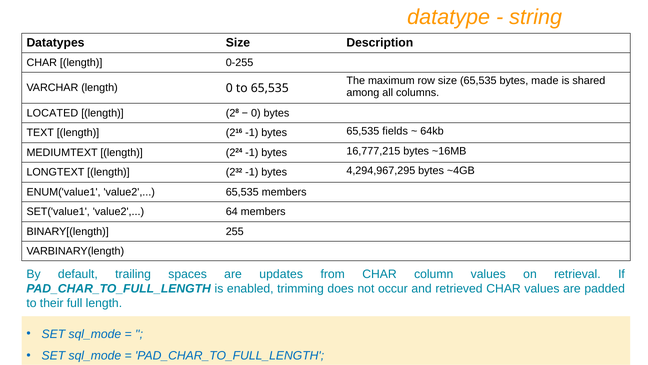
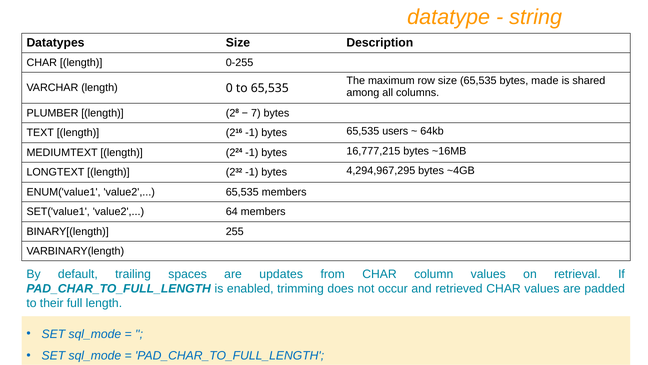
LOCATED: LOCATED -> PLUMBER
0 at (256, 113): 0 -> 7
fields: fields -> users
